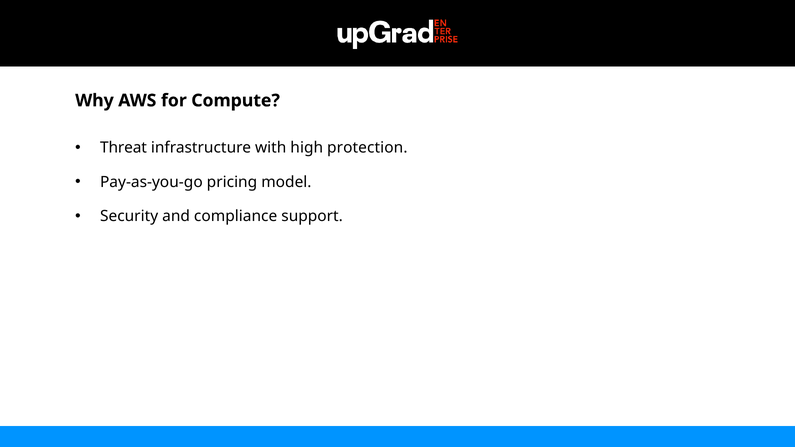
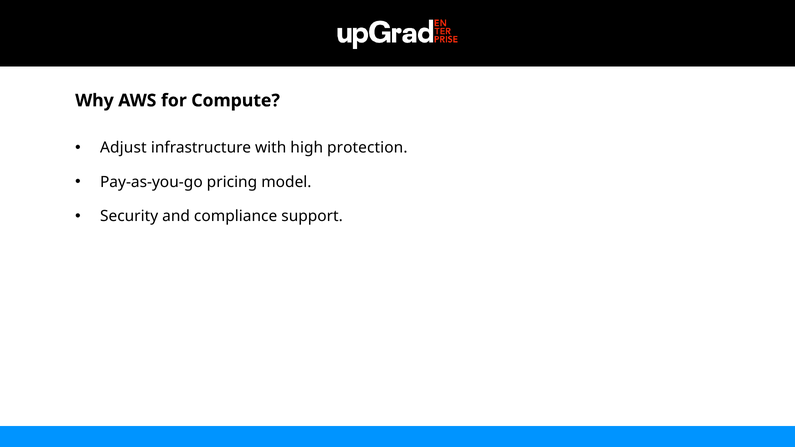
Threat: Threat -> Adjust
